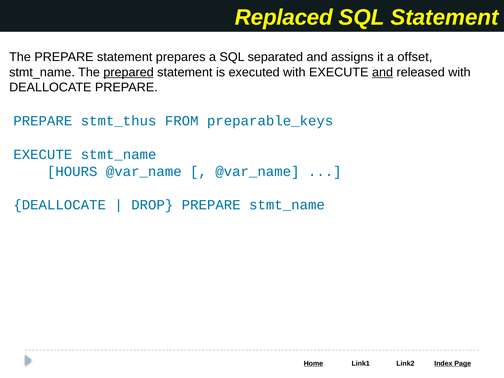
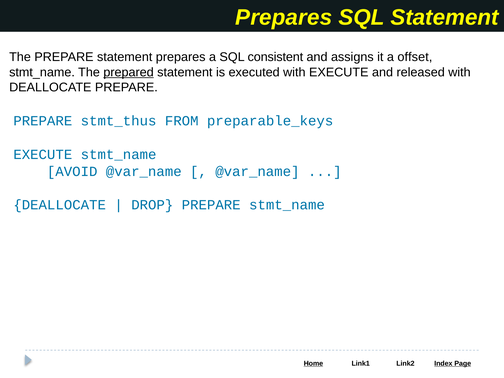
Replaced at (284, 17): Replaced -> Prepares
separated: separated -> consistent
and at (383, 72) underline: present -> none
HOURS: HOURS -> AVOID
